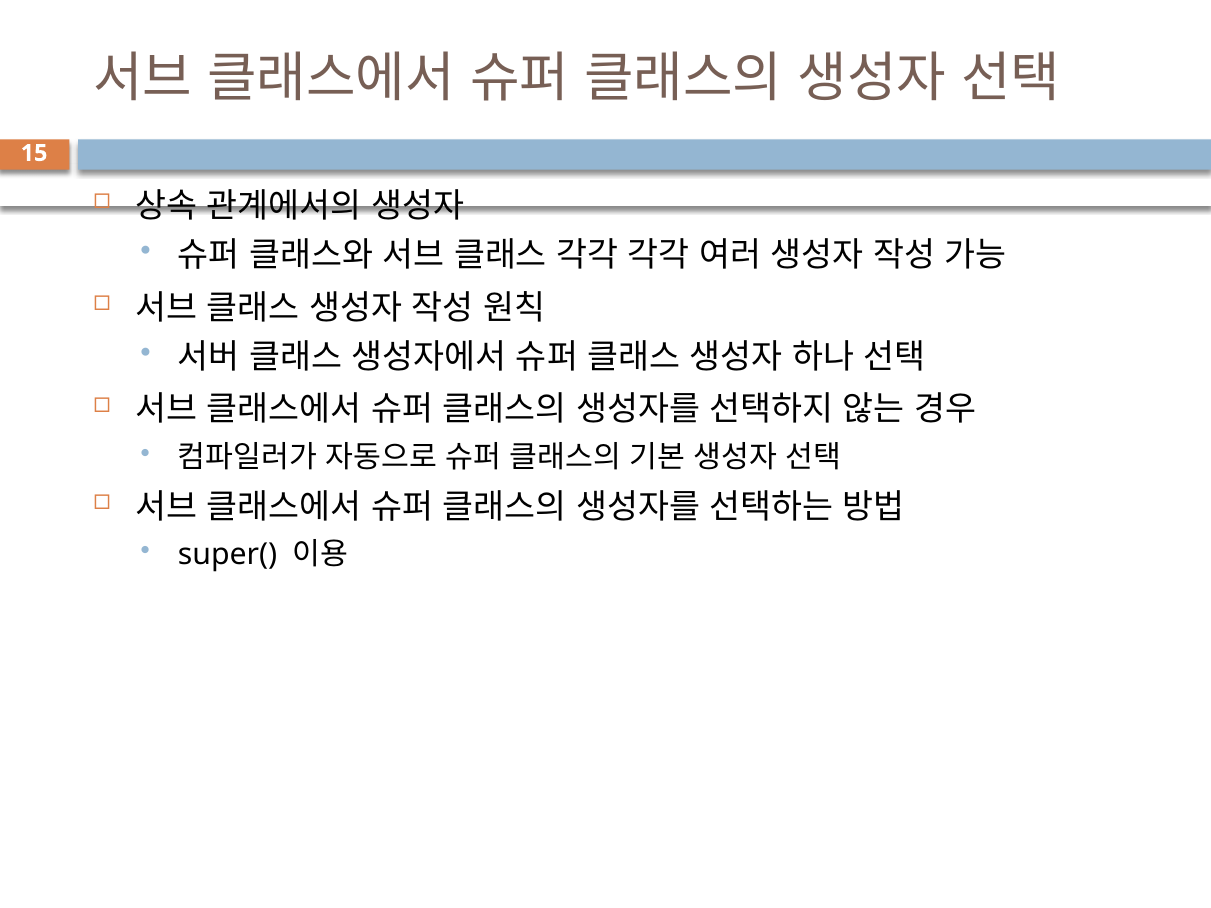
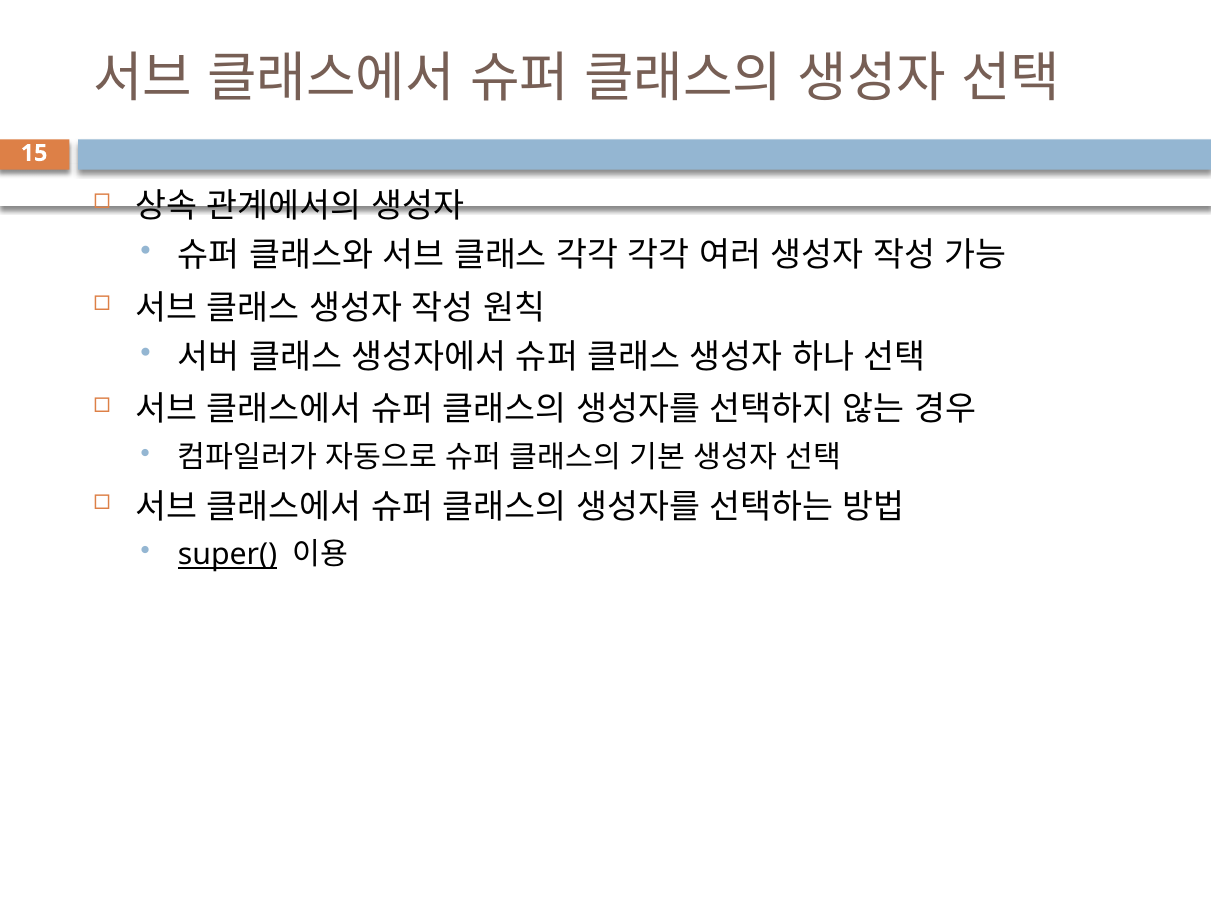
super( underline: none -> present
